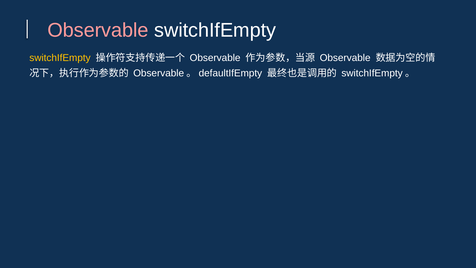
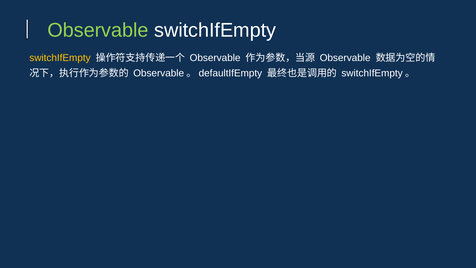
Observable at (98, 30) colour: pink -> light green
